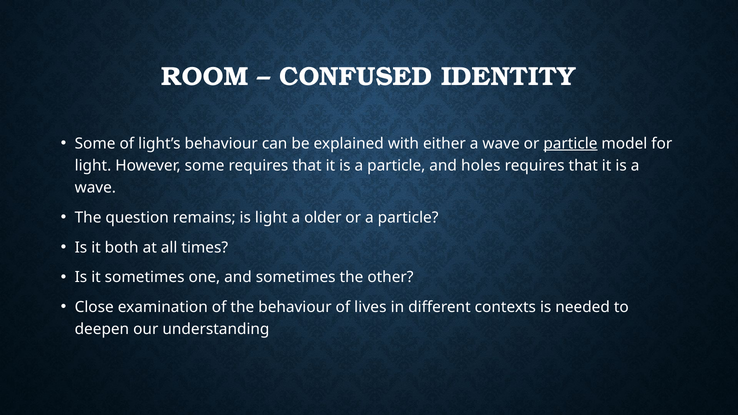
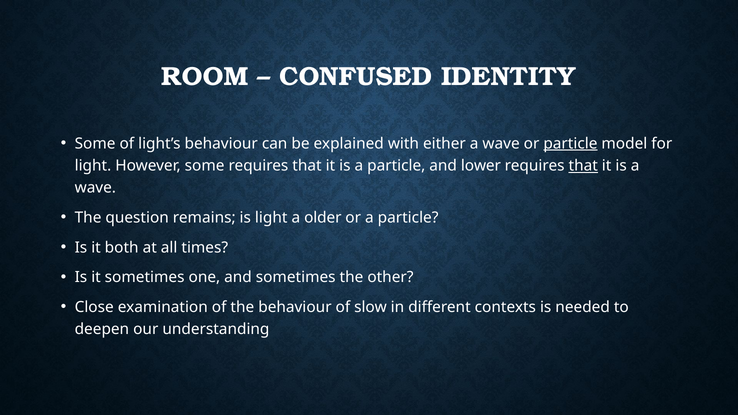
holes: holes -> lower
that at (583, 166) underline: none -> present
lives: lives -> slow
